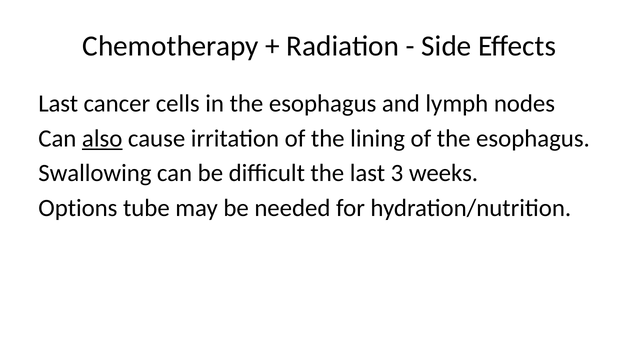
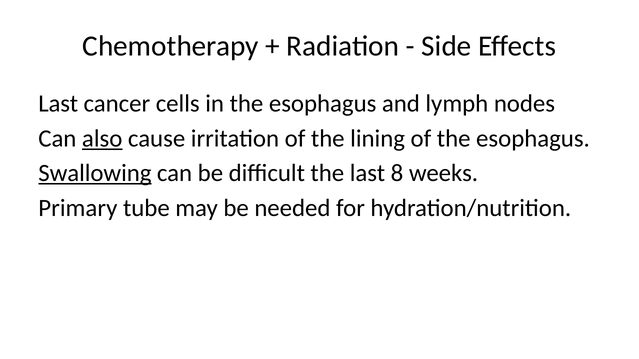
Swallowing underline: none -> present
3: 3 -> 8
Options: Options -> Primary
